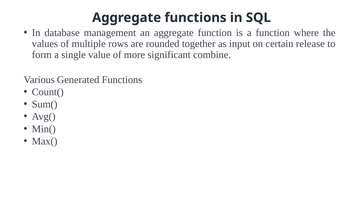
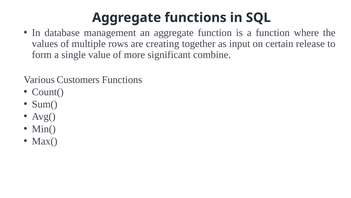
rounded: rounded -> creating
Generated: Generated -> Customers
